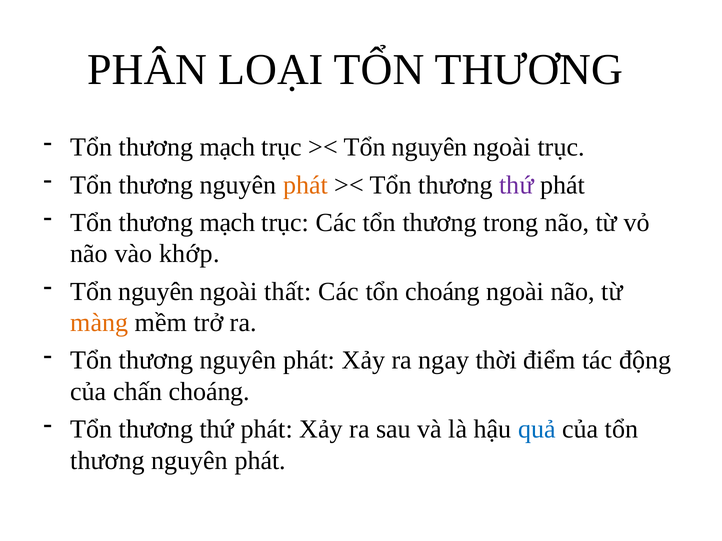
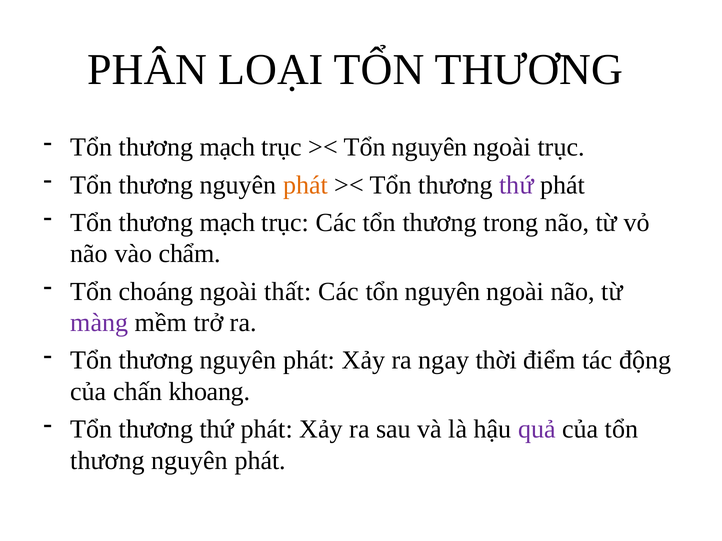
khớp: khớp -> chẩm
nguyên at (156, 292): nguyên -> choáng
Các tổn choáng: choáng -> nguyên
màng colour: orange -> purple
chấn choáng: choáng -> khoang
quả colour: blue -> purple
